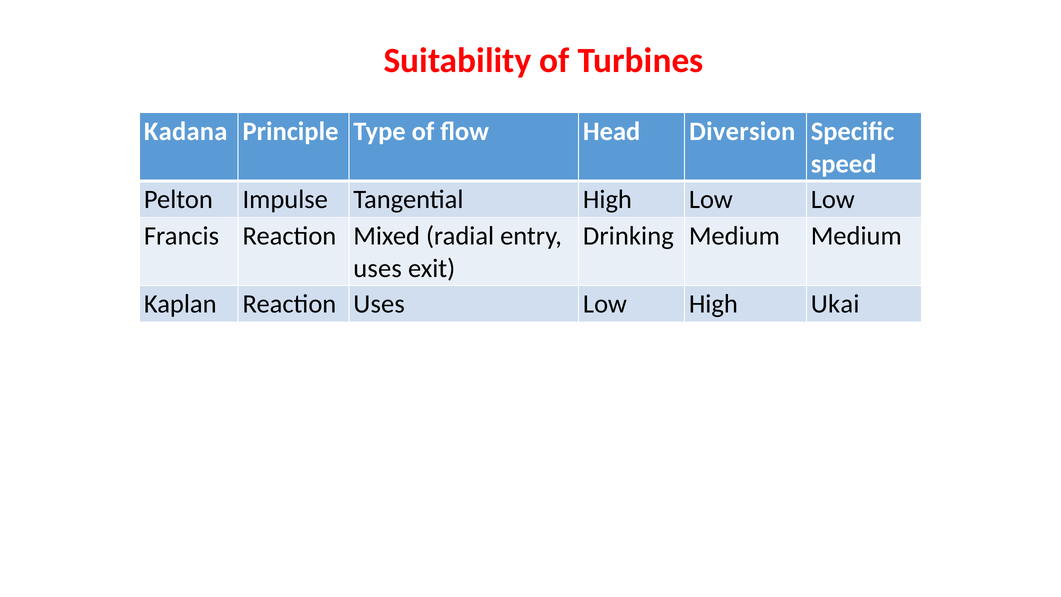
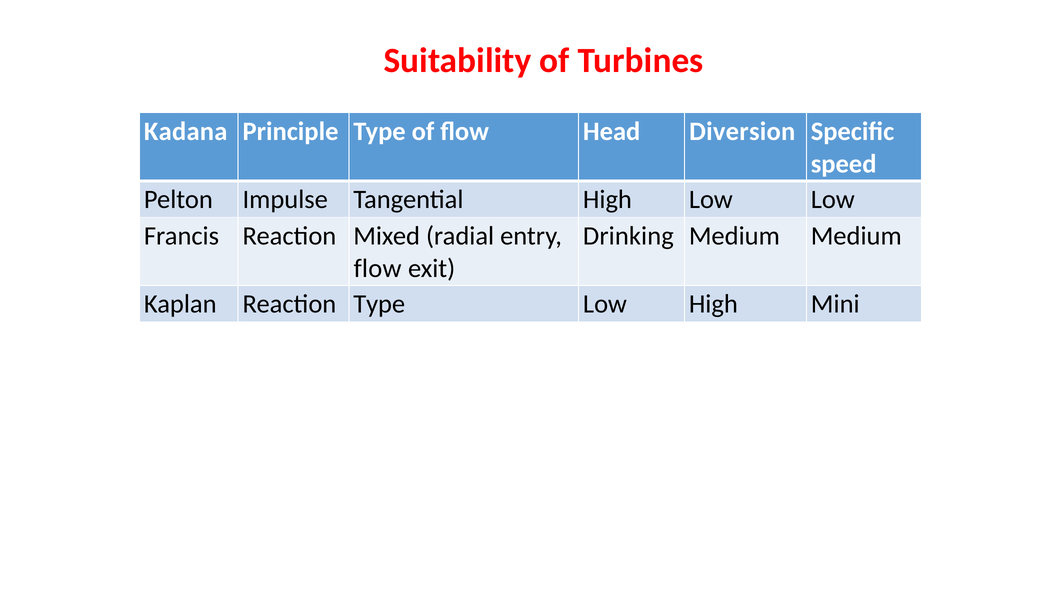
uses at (378, 268): uses -> flow
Reaction Uses: Uses -> Type
Ukai: Ukai -> Mini
